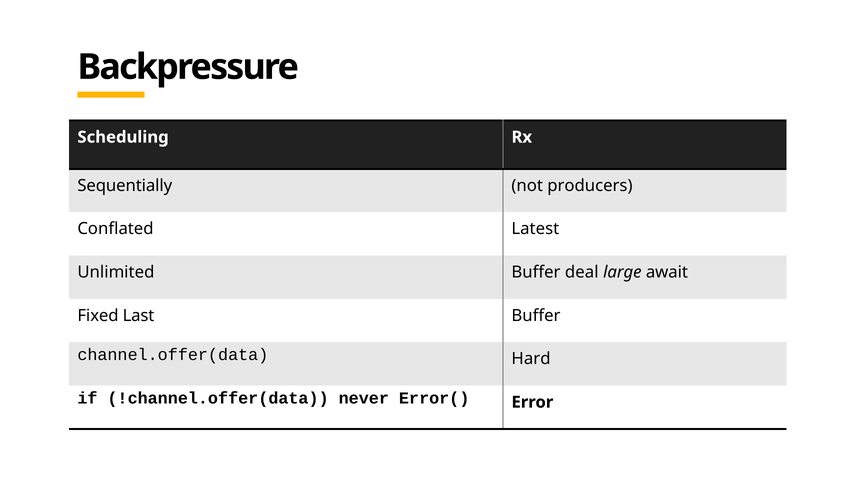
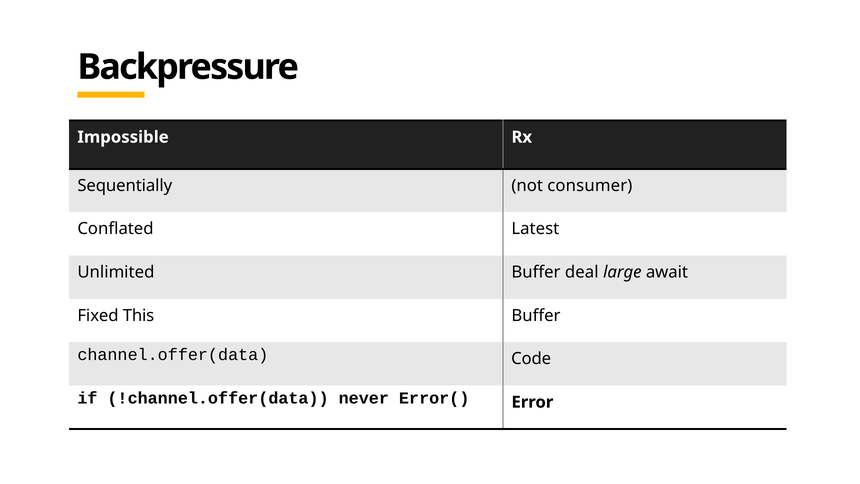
Scheduling: Scheduling -> Impossible
producers: producers -> consumer
Last: Last -> This
Hard: Hard -> Code
